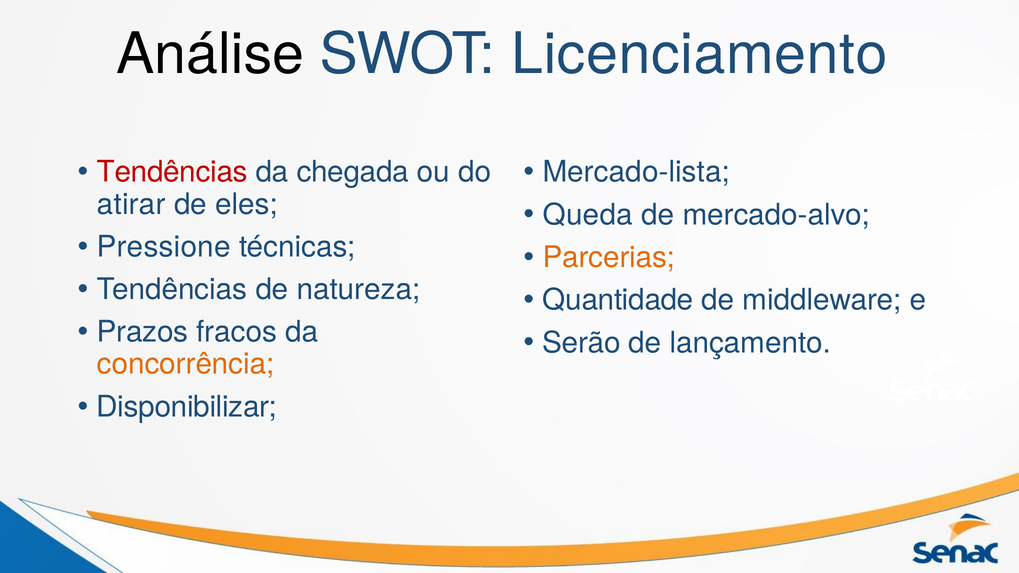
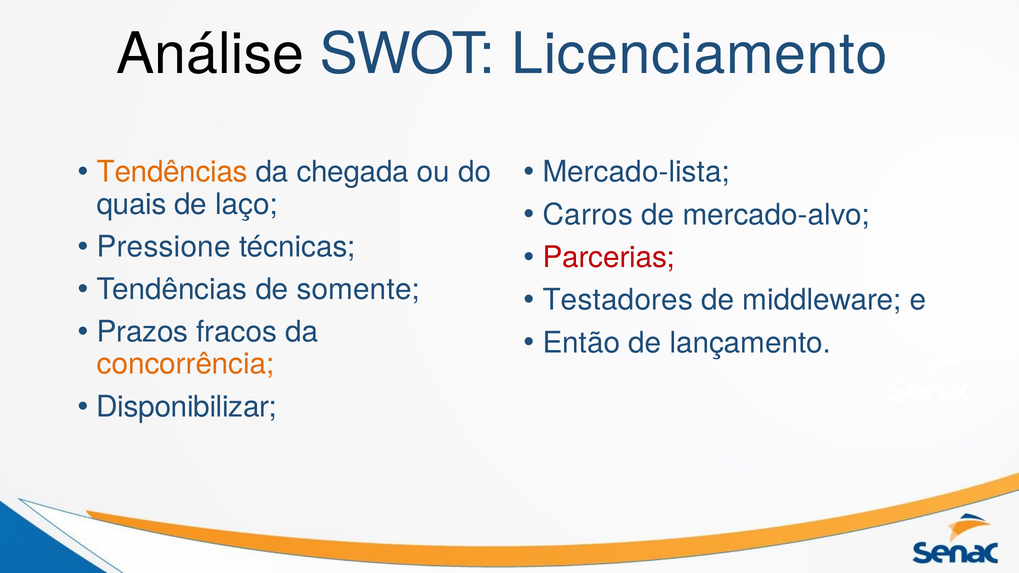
Tendências at (172, 172) colour: red -> orange
atirar: atirar -> quais
eles: eles -> laço
Queda: Queda -> Carros
Parcerias colour: orange -> red
natureza: natureza -> somente
Quantidade: Quantidade -> Testadores
Serão: Serão -> Então
